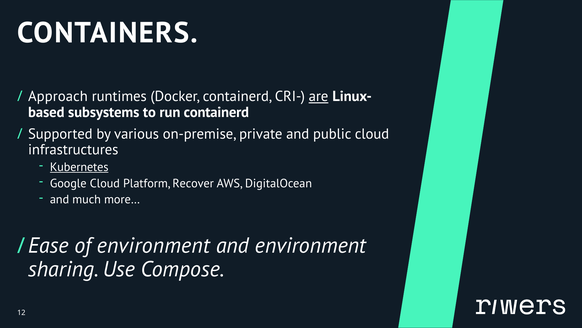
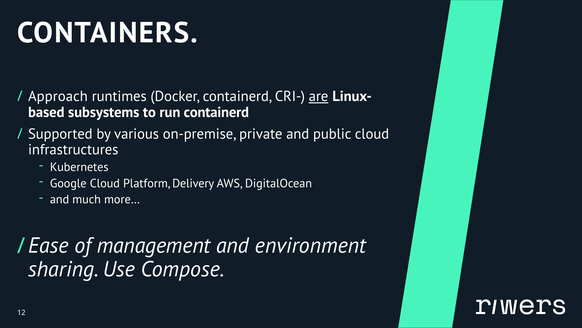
Kubernetes underline: present -> none
Recover: Recover -> Delivery
of environment: environment -> management
